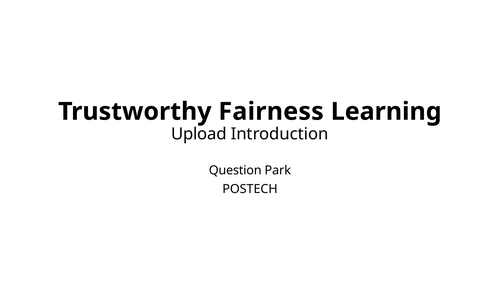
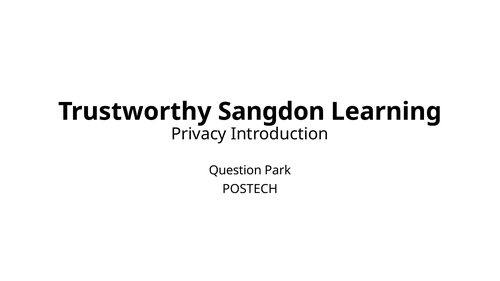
Fairness: Fairness -> Sangdon
Upload: Upload -> Privacy
